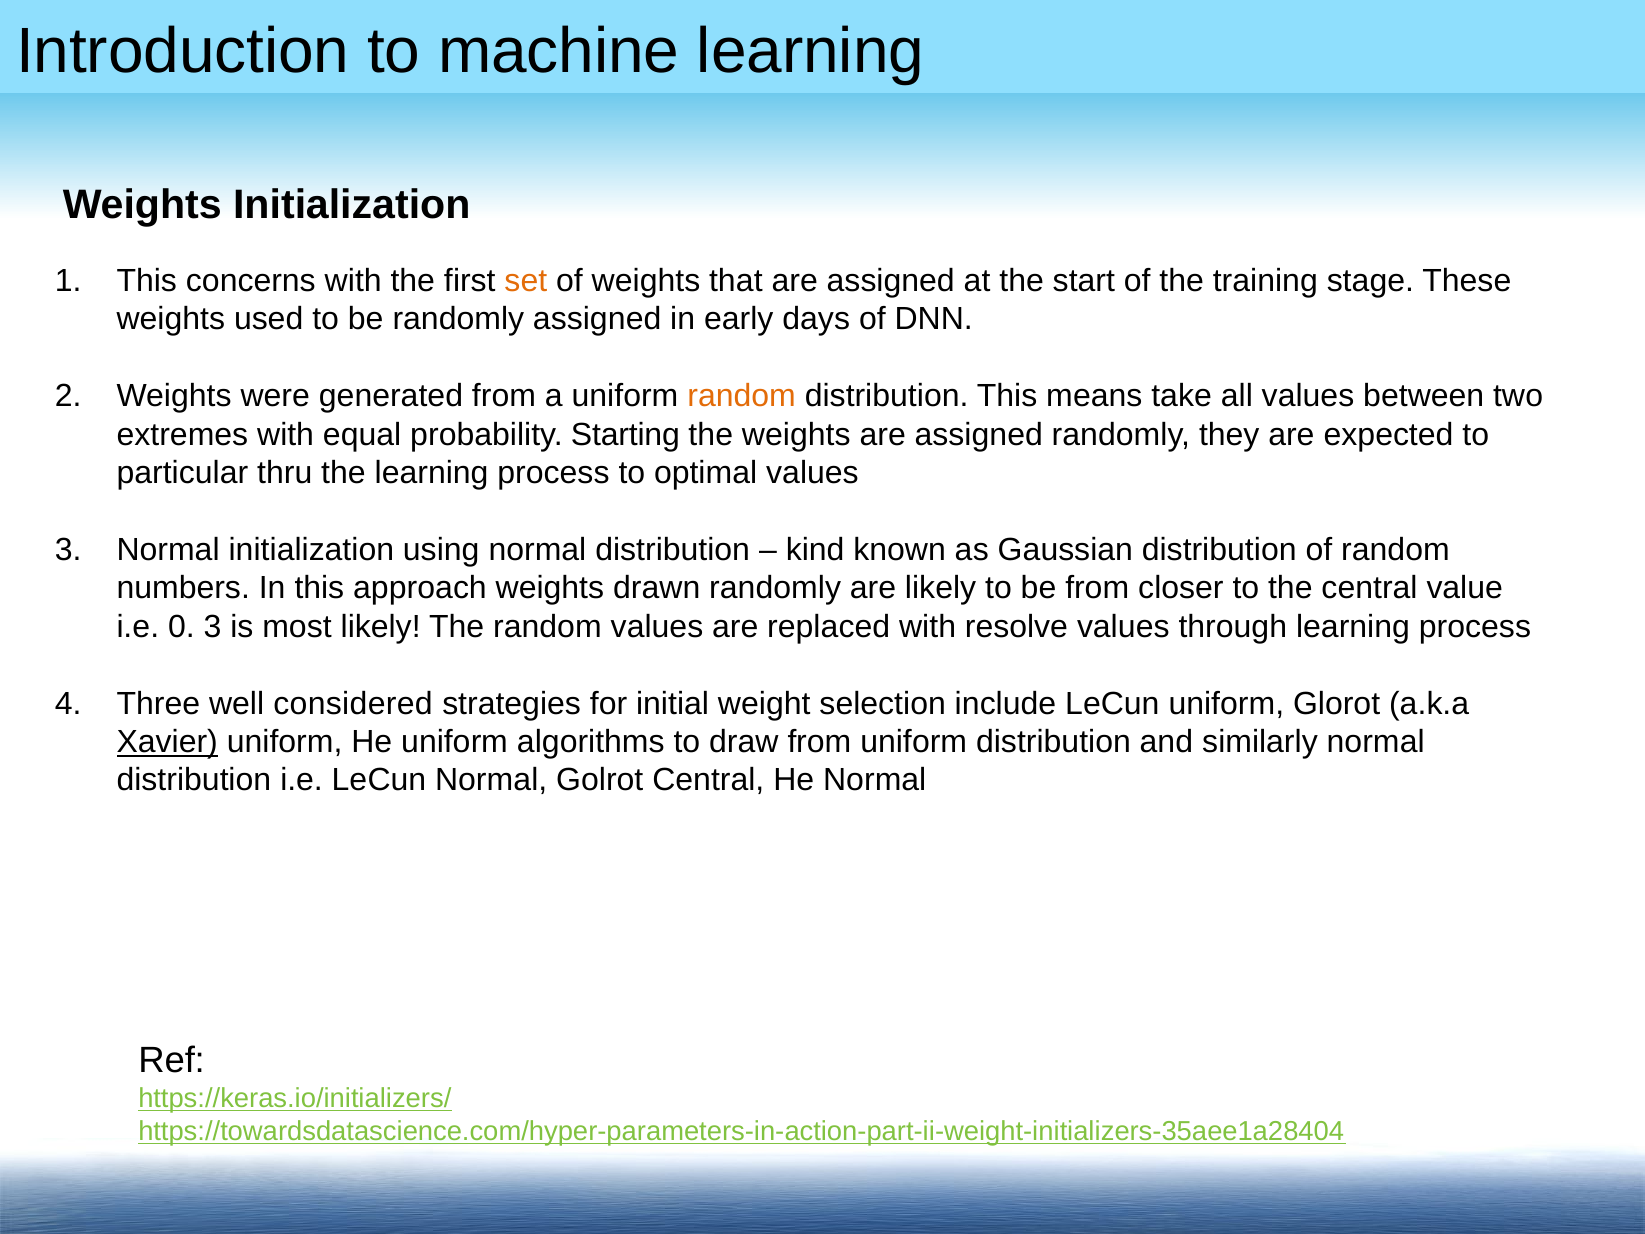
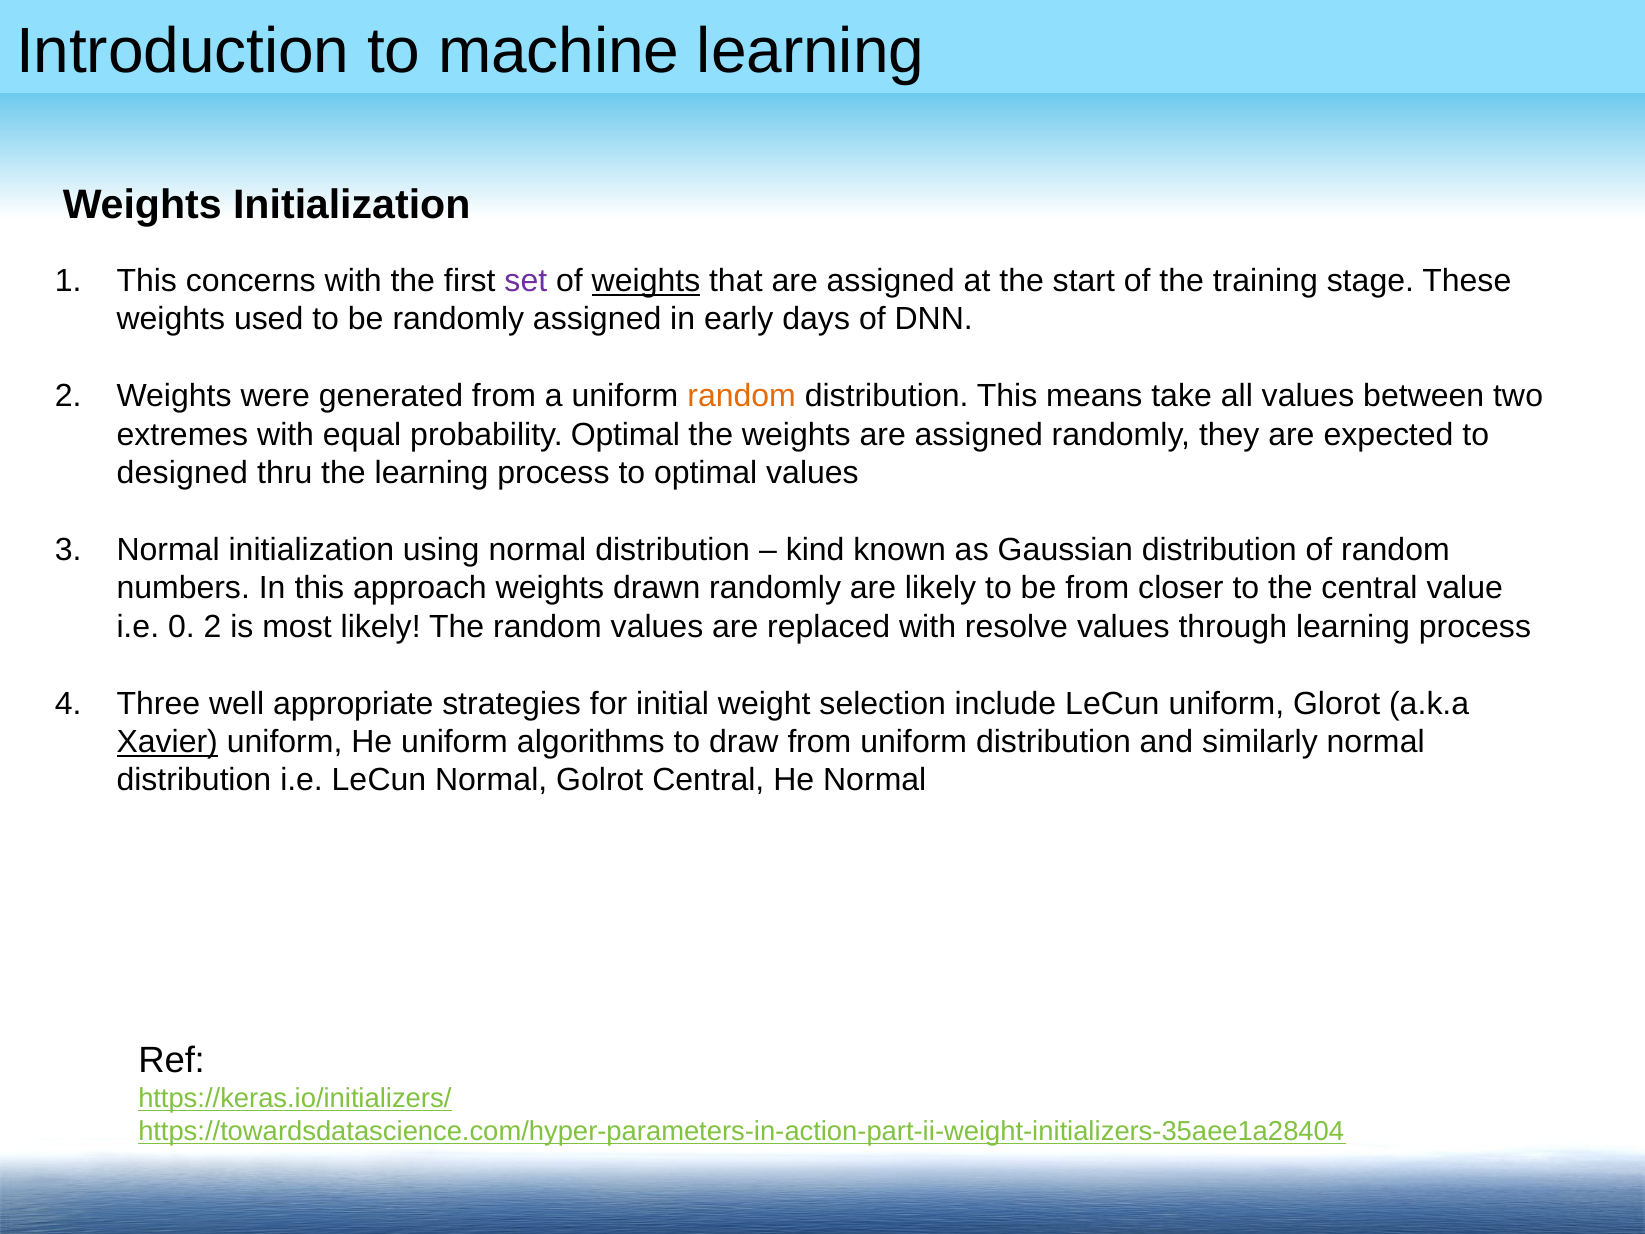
set colour: orange -> purple
weights at (646, 281) underline: none -> present
probability Starting: Starting -> Optimal
particular: particular -> designed
0 3: 3 -> 2
considered: considered -> appropriate
